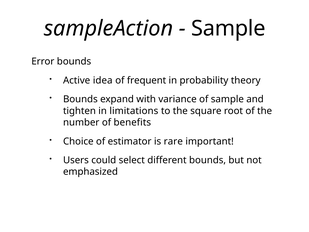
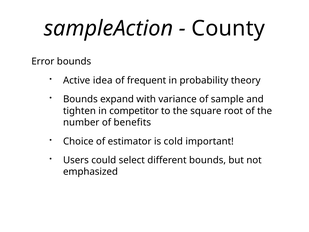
Sample at (228, 28): Sample -> County
limitations: limitations -> competitor
rare: rare -> cold
